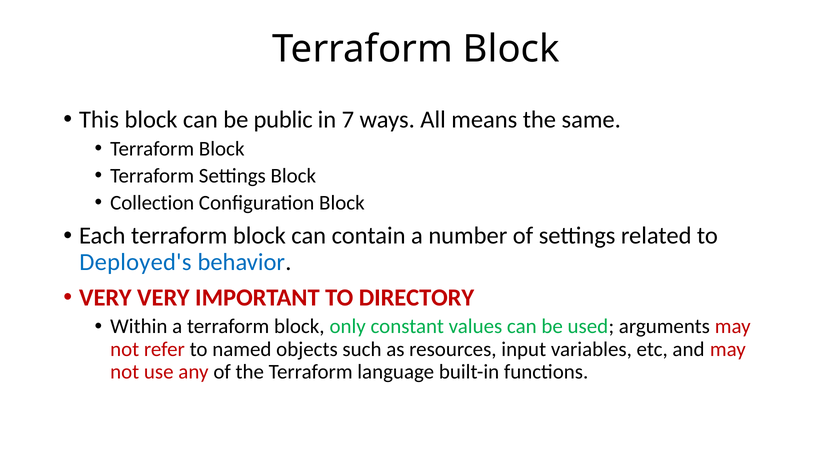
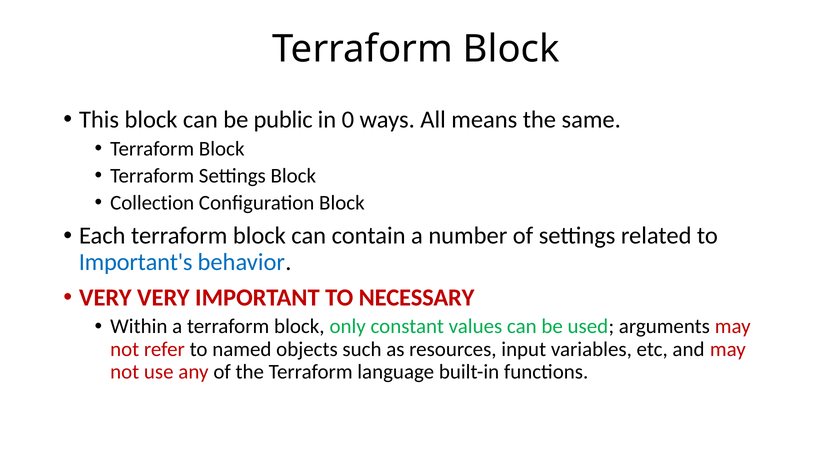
7: 7 -> 0
Deployed's: Deployed's -> Important's
DIRECTORY: DIRECTORY -> NECESSARY
